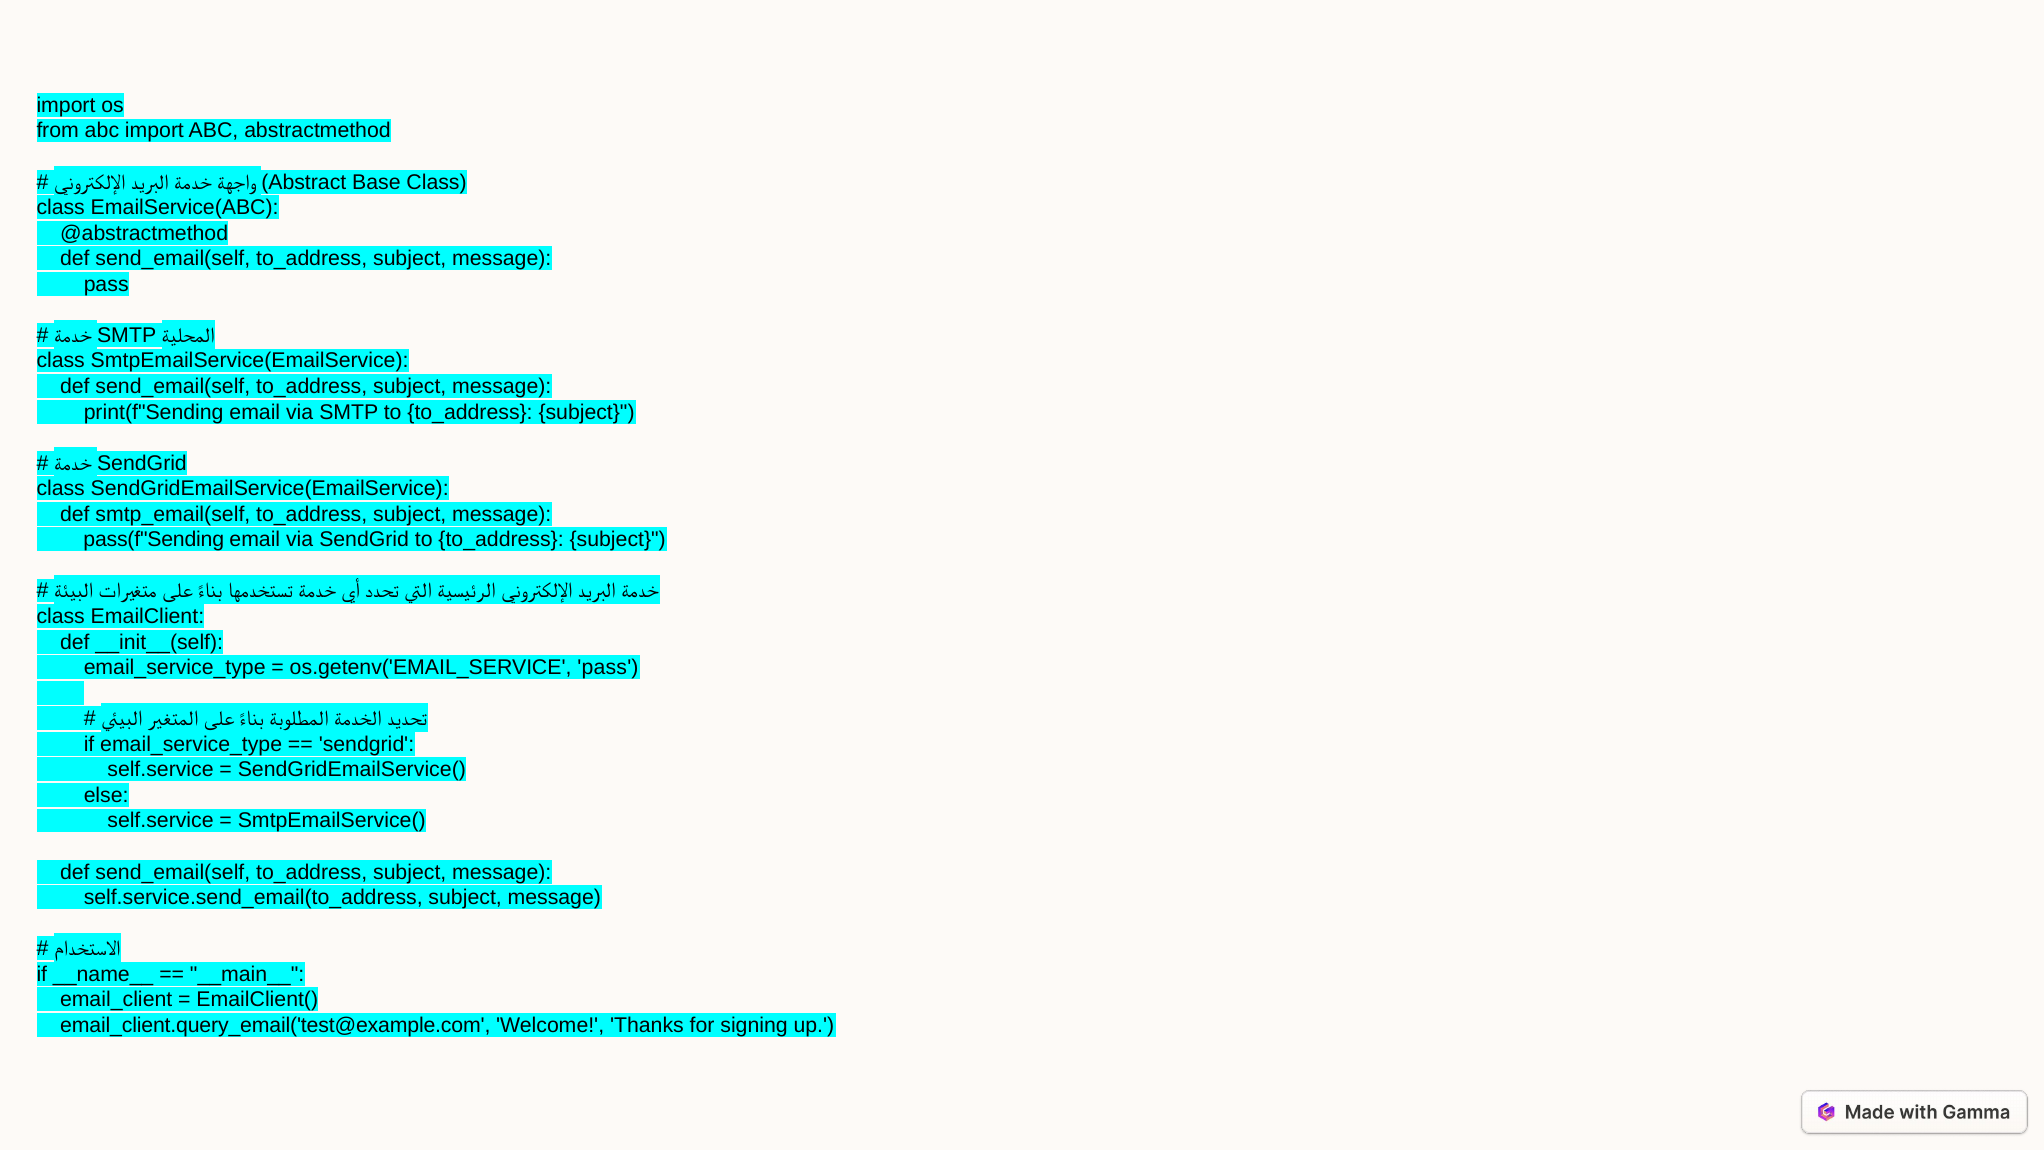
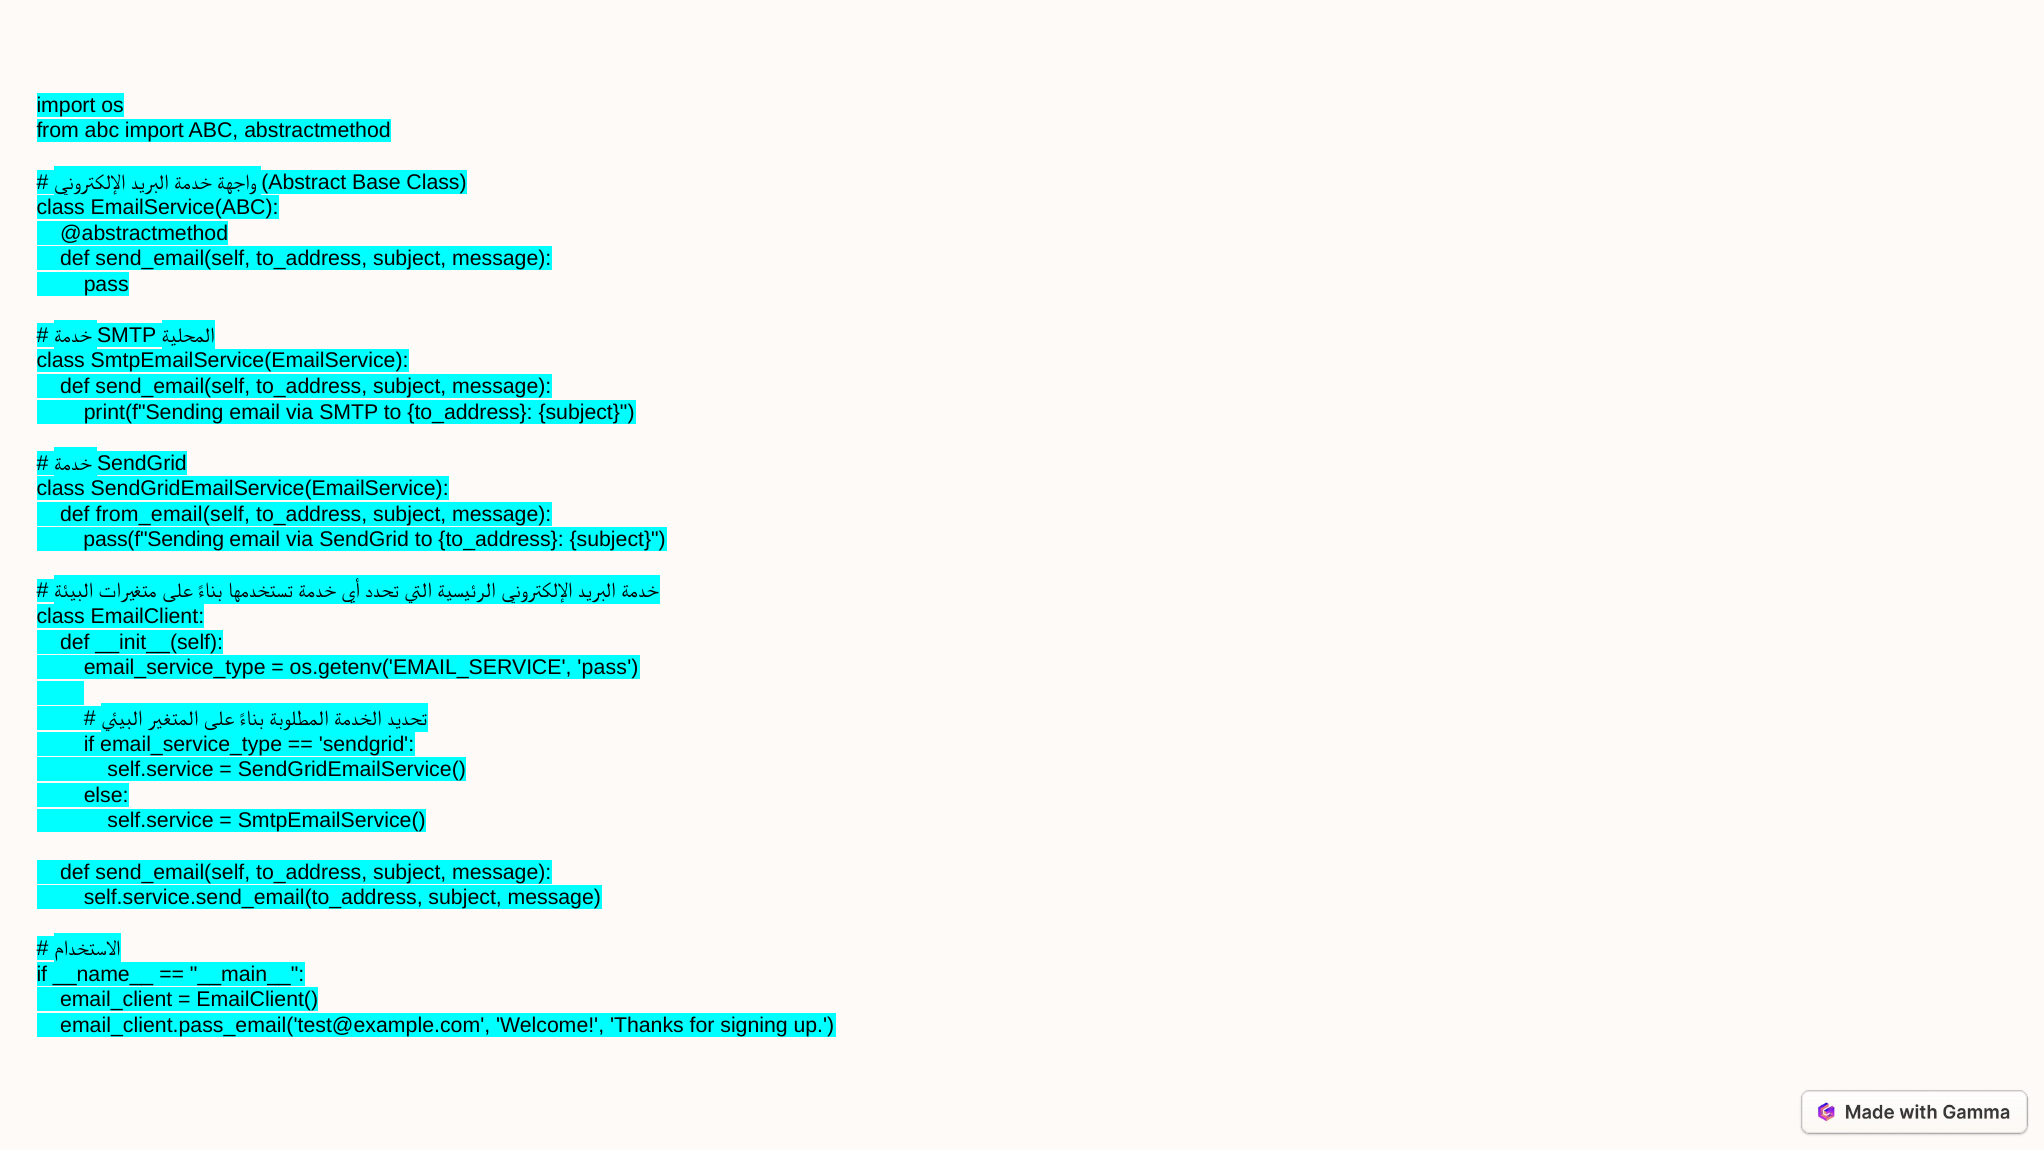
smtp_email(self: smtp_email(self -> from_email(self
email_client.query_email('test@example.com: email_client.query_email('test@example.com -> email_client.pass_email('test@example.com
